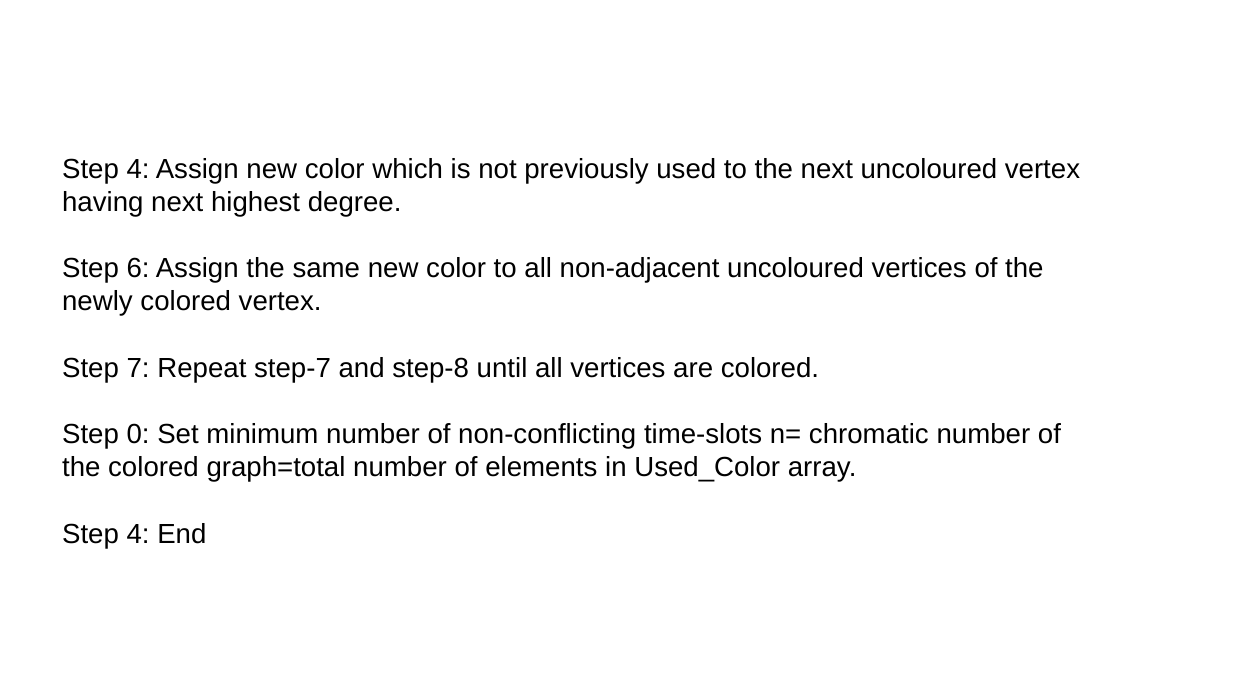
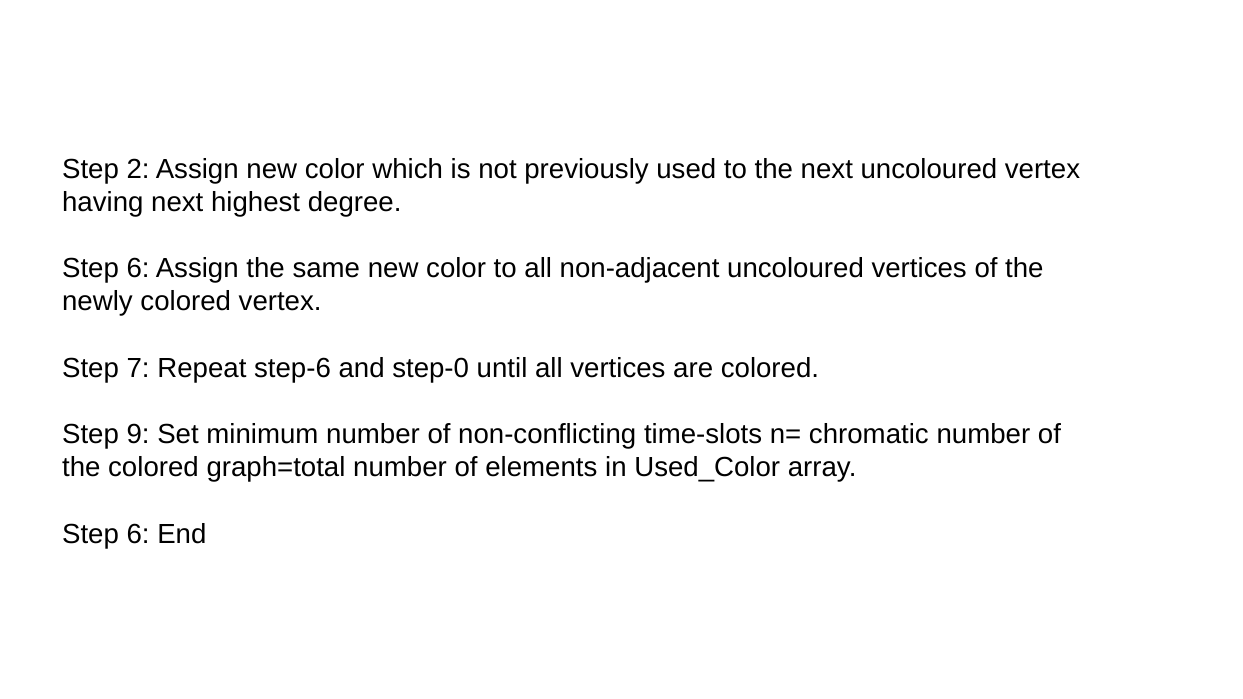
4 at (138, 169): 4 -> 2
step-7: step-7 -> step-6
step-8: step-8 -> step-0
0: 0 -> 9
4 at (138, 534): 4 -> 6
